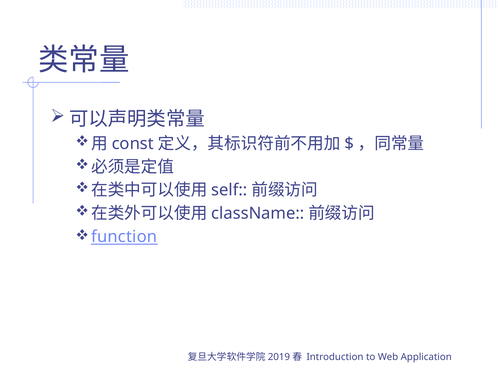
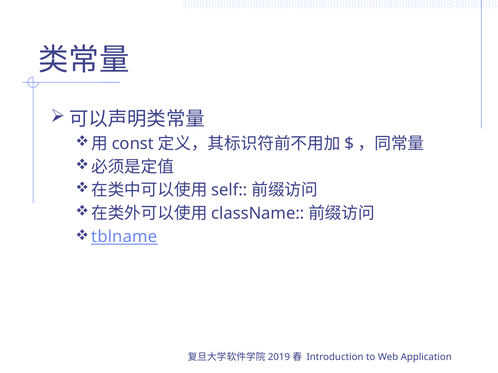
function: function -> tblname
